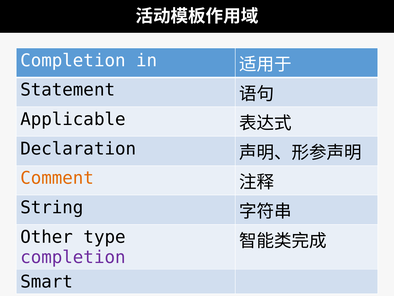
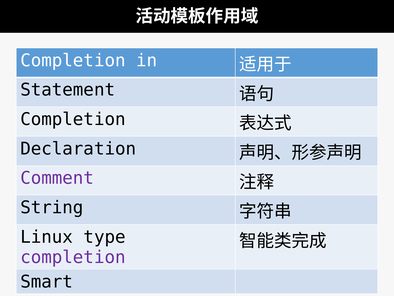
Applicable at (73, 119): Applicable -> Completion
Comment colour: orange -> purple
Other: Other -> Linux
